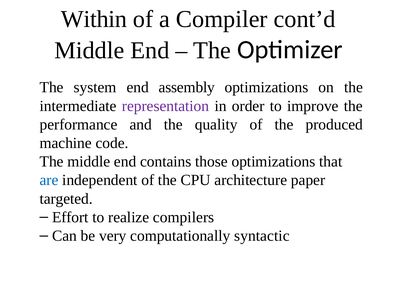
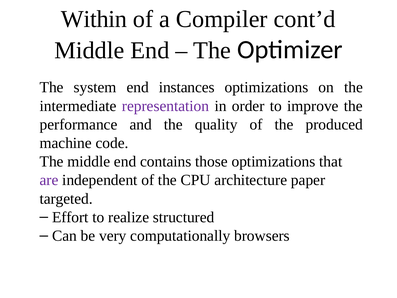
assembly: assembly -> instances
are colour: blue -> purple
compilers: compilers -> structured
syntactic: syntactic -> browsers
